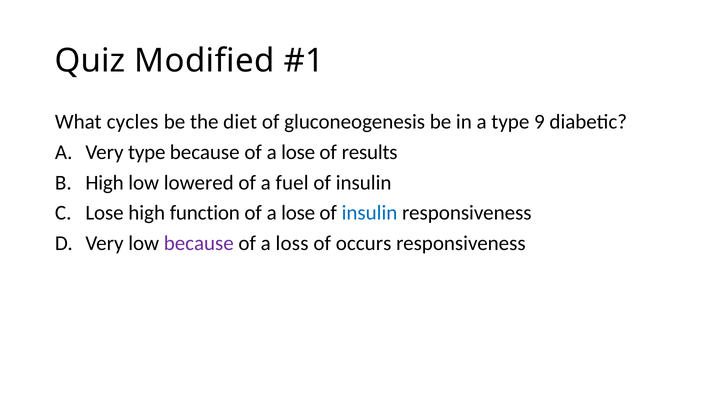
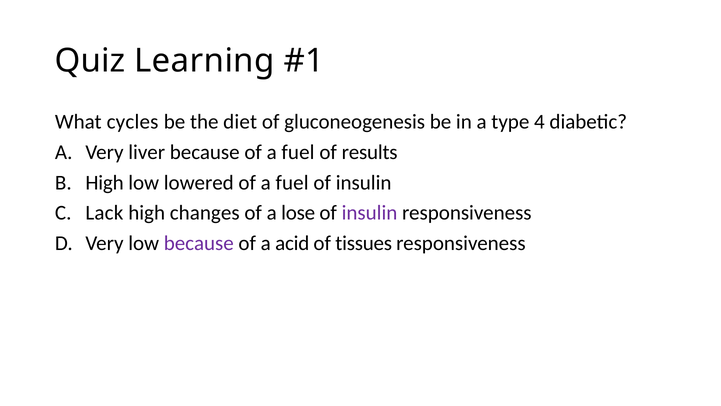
Modified: Modified -> Learning
9: 9 -> 4
Very type: type -> liver
because of a lose: lose -> fuel
Lose at (105, 213): Lose -> Lack
function: function -> changes
insulin at (370, 213) colour: blue -> purple
loss: loss -> acid
occurs: occurs -> tissues
